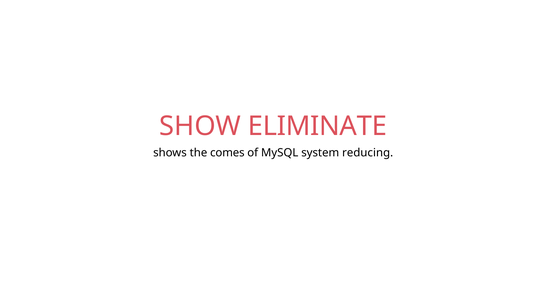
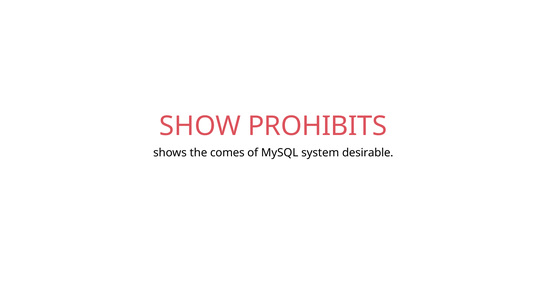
ELIMINATE: ELIMINATE -> PROHIBITS
reducing: reducing -> desirable
